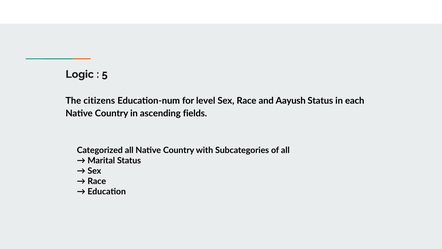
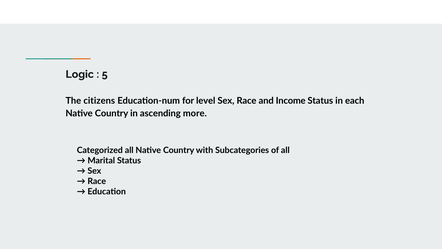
Aayush: Aayush -> Income
fields: fields -> more
